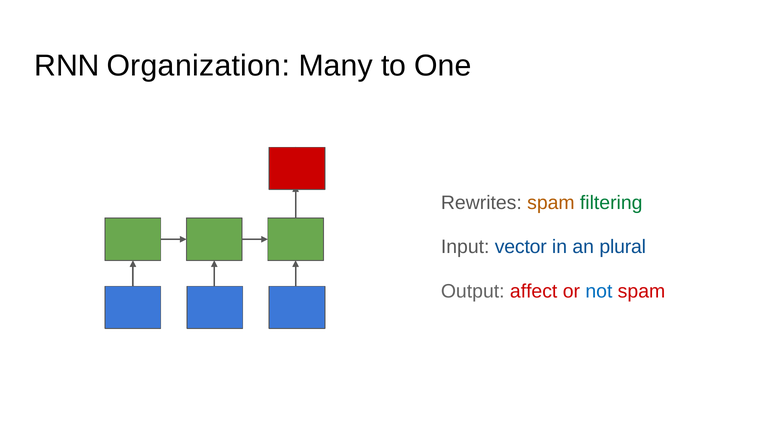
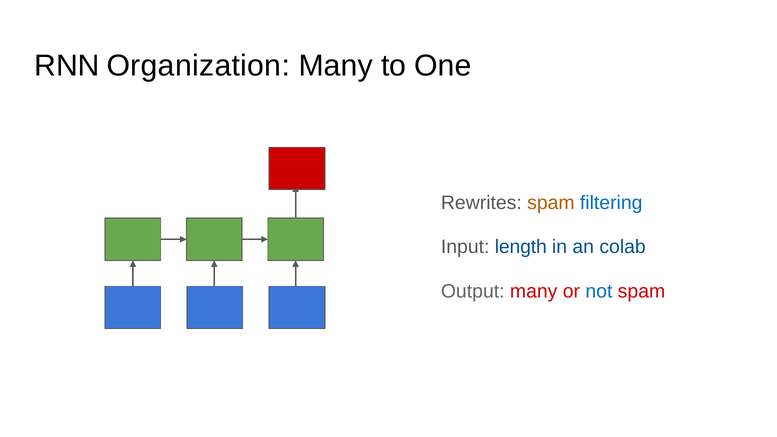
filtering colour: green -> blue
vector: vector -> length
plural: plural -> colab
Output affect: affect -> many
